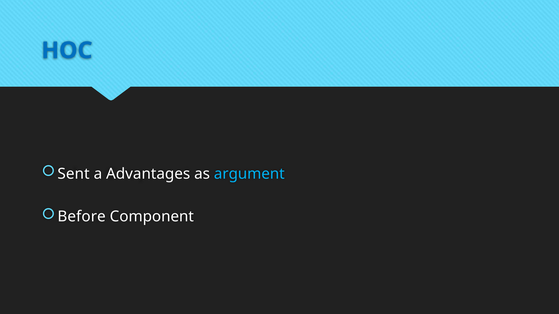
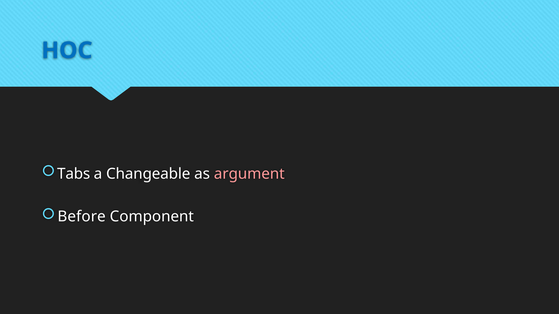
Sent: Sent -> Tabs
Advantages: Advantages -> Changeable
argument colour: light blue -> pink
